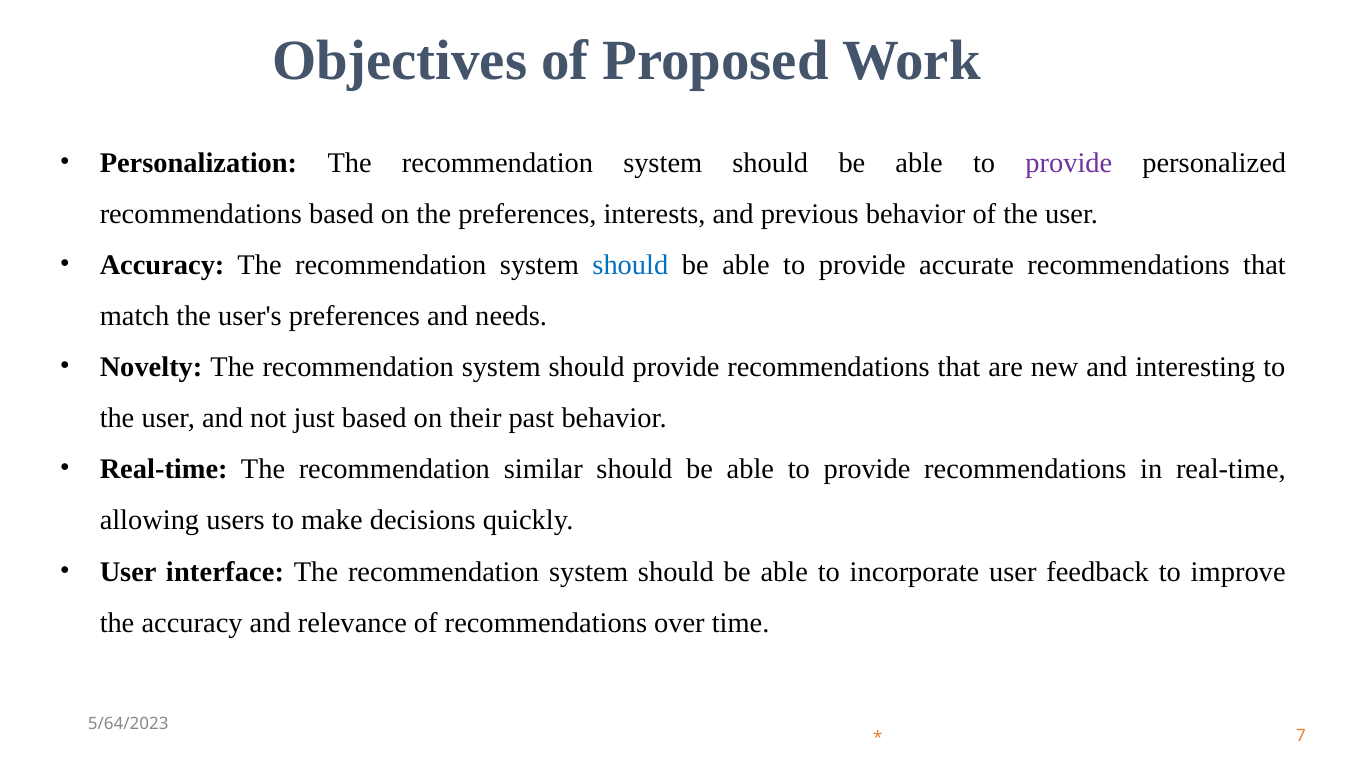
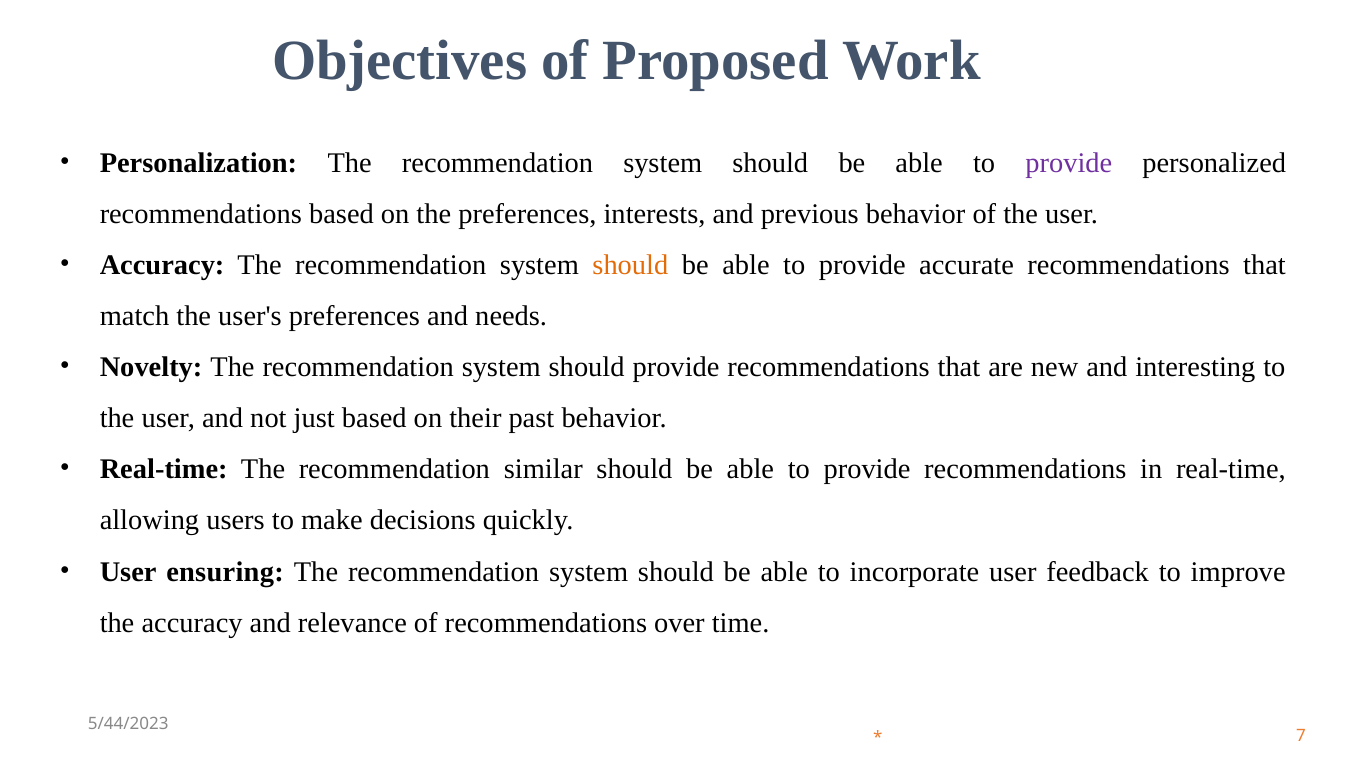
should at (630, 265) colour: blue -> orange
interface: interface -> ensuring
5/64/2023: 5/64/2023 -> 5/44/2023
